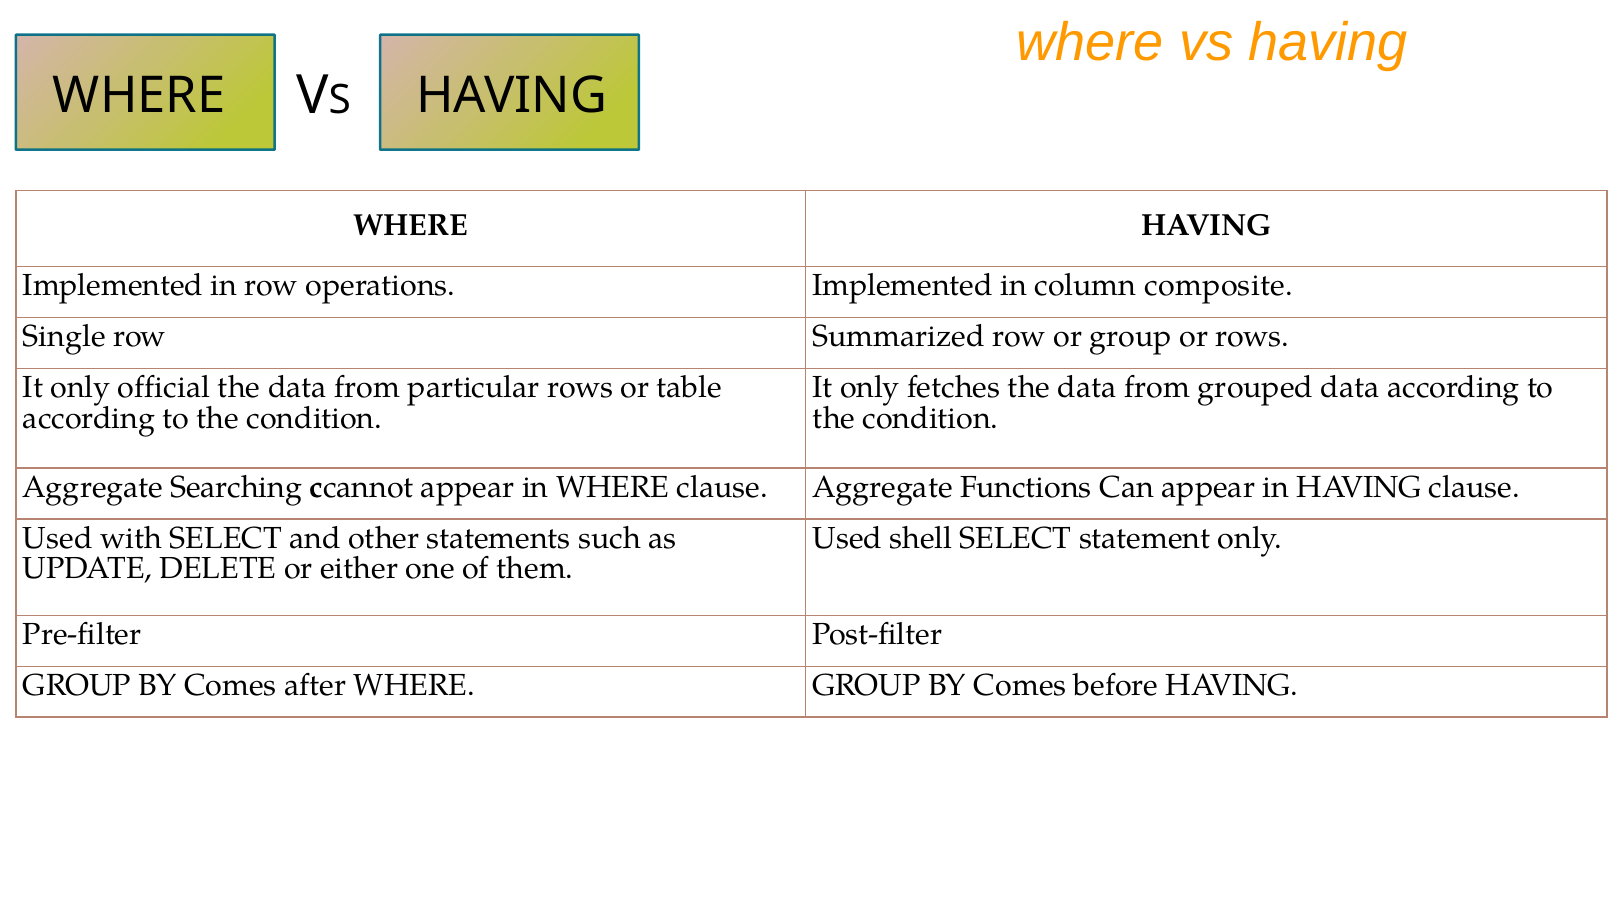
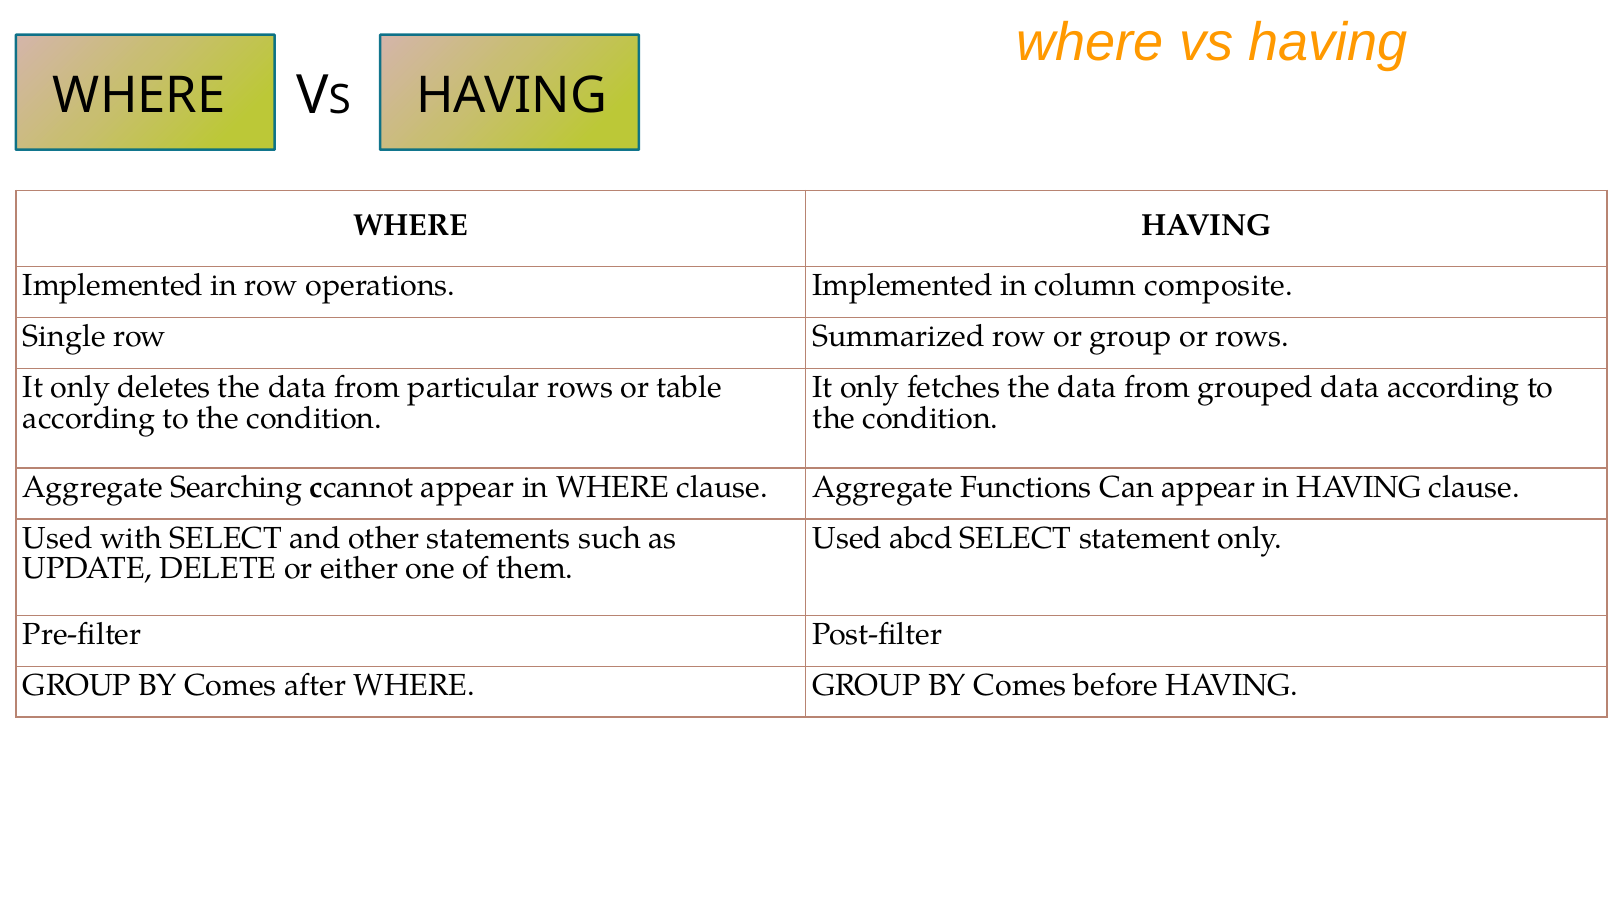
official: official -> deletes
shell: shell -> abcd
